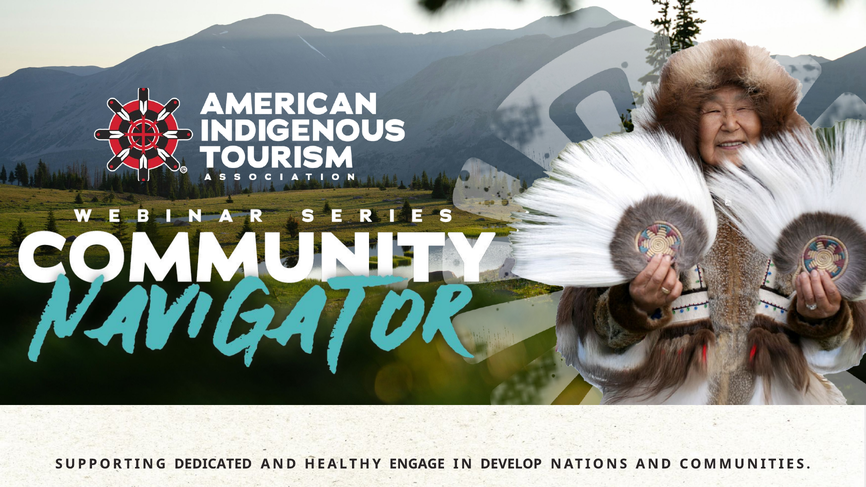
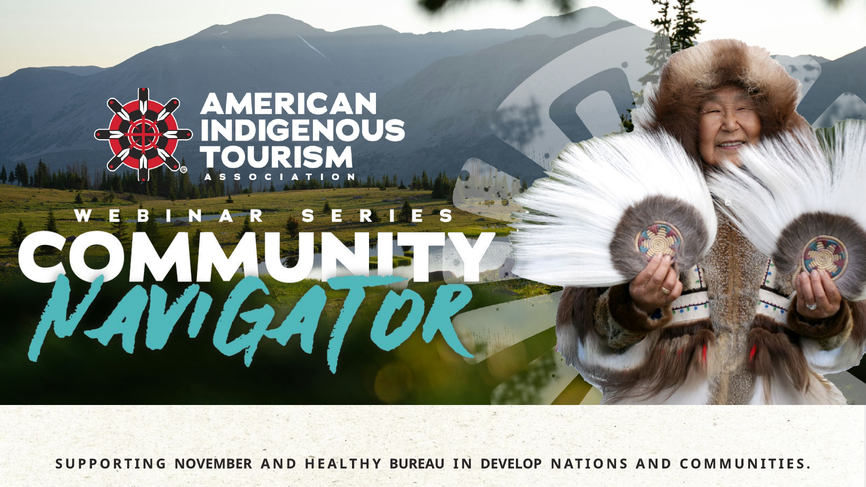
DEDICATED: DEDICATED -> NOVEMBER
ENGAGE: ENGAGE -> BUREAU
